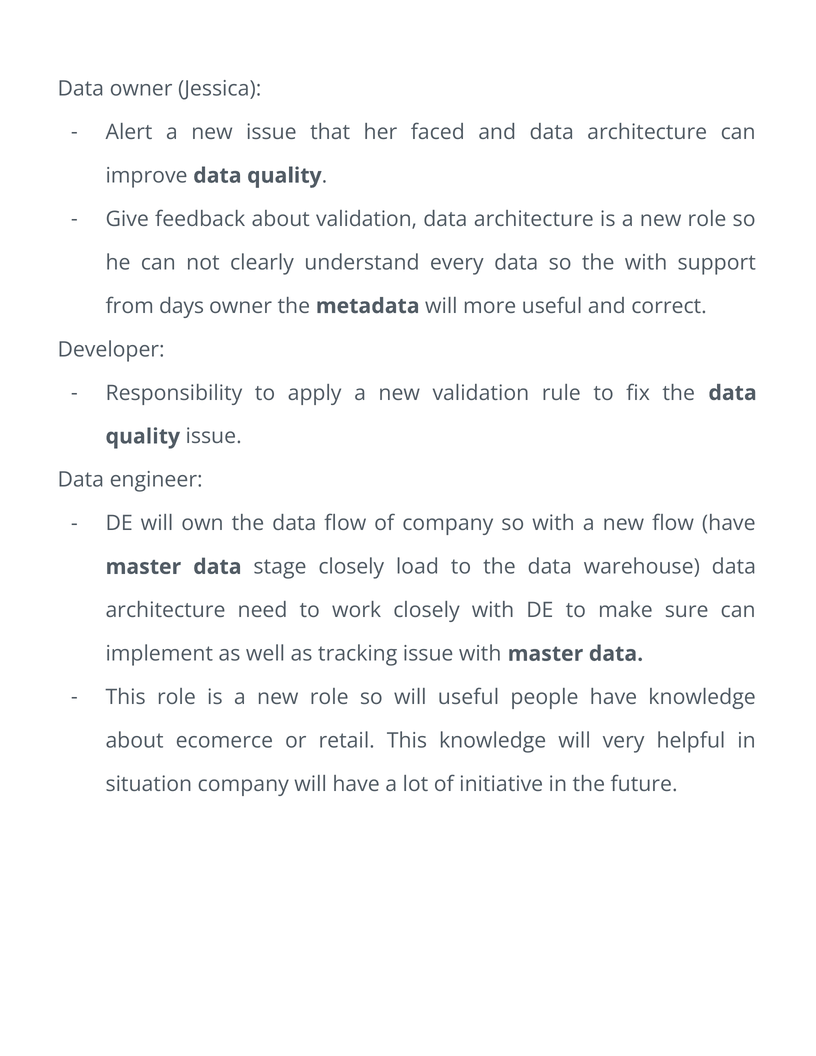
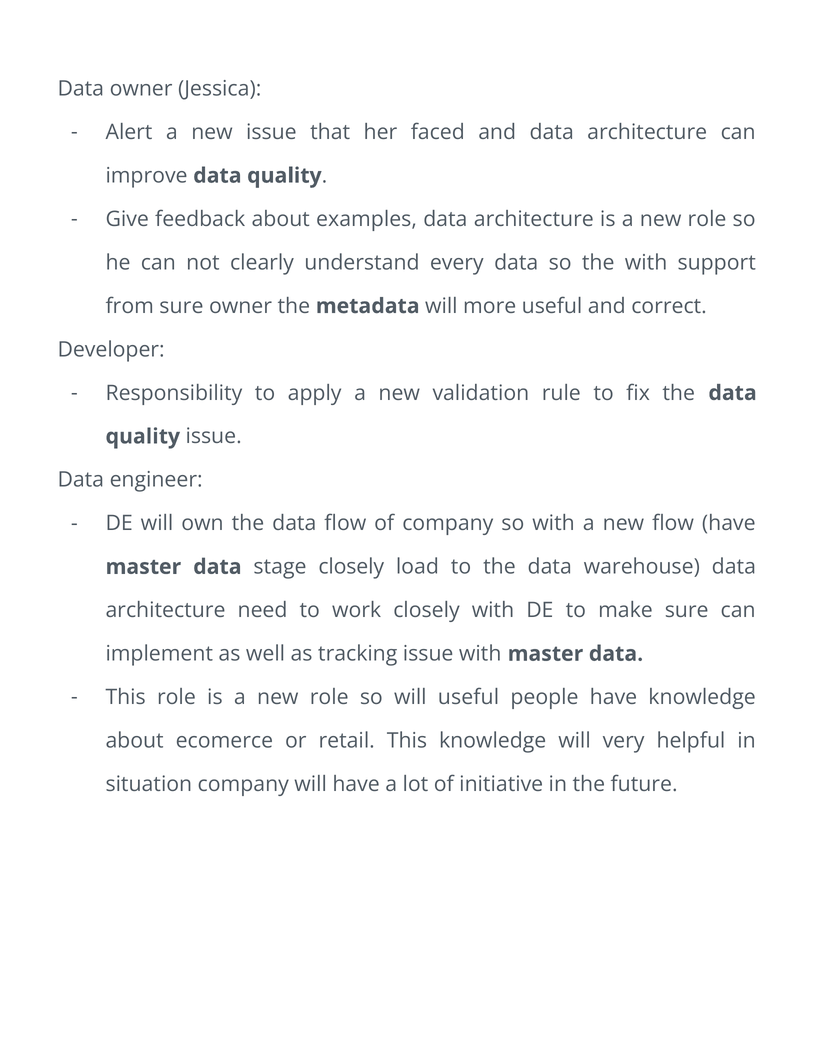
about validation: validation -> examples
from days: days -> sure
